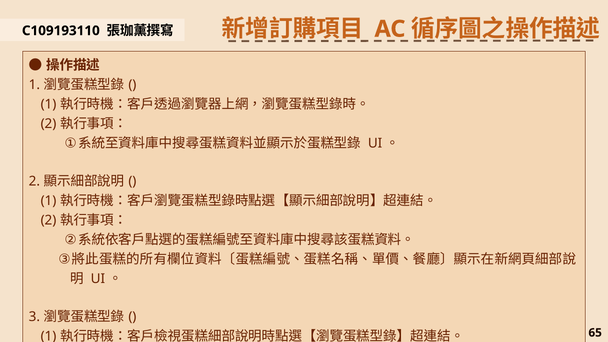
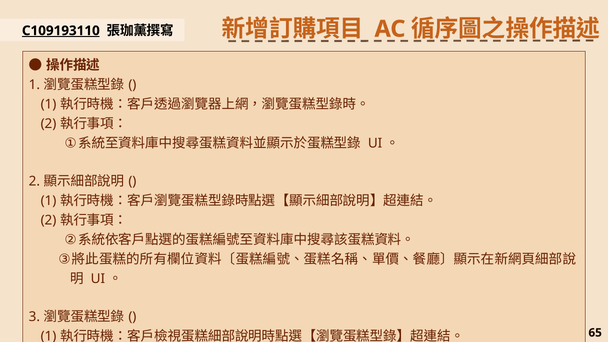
C109193110 underline: none -> present
